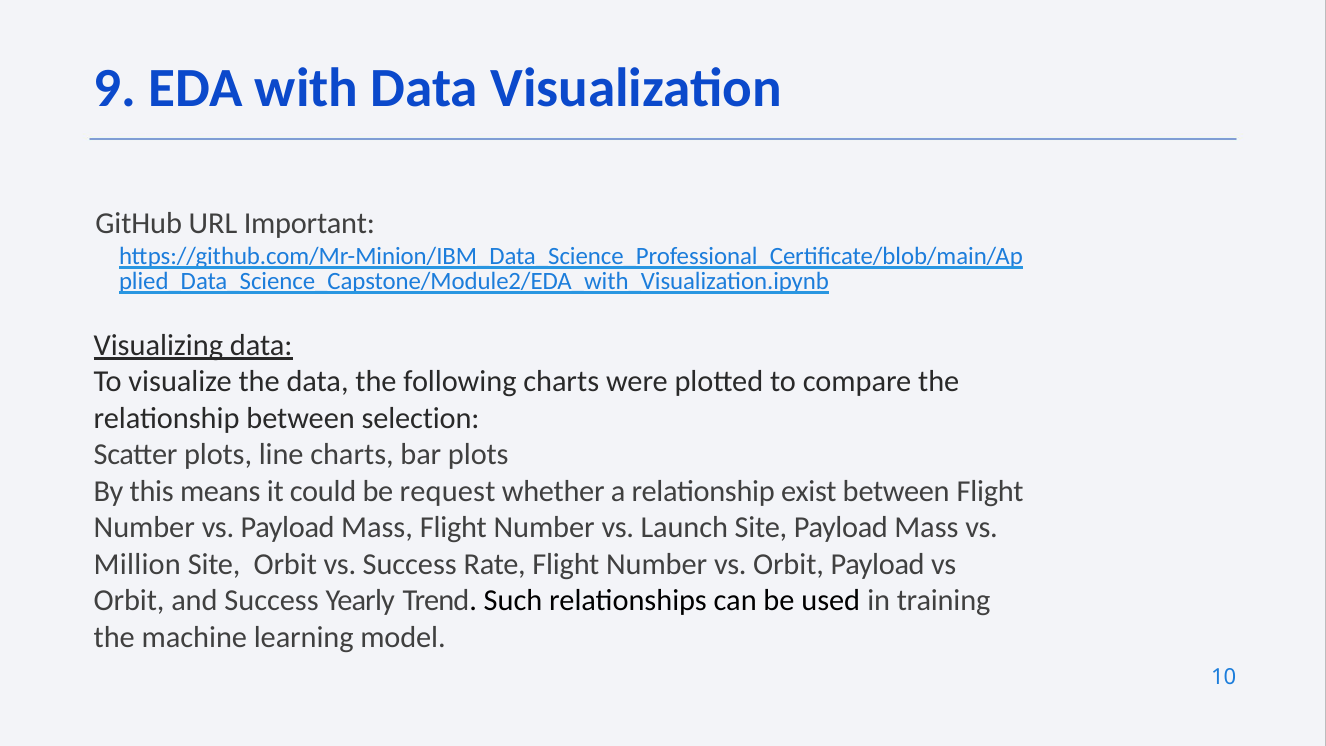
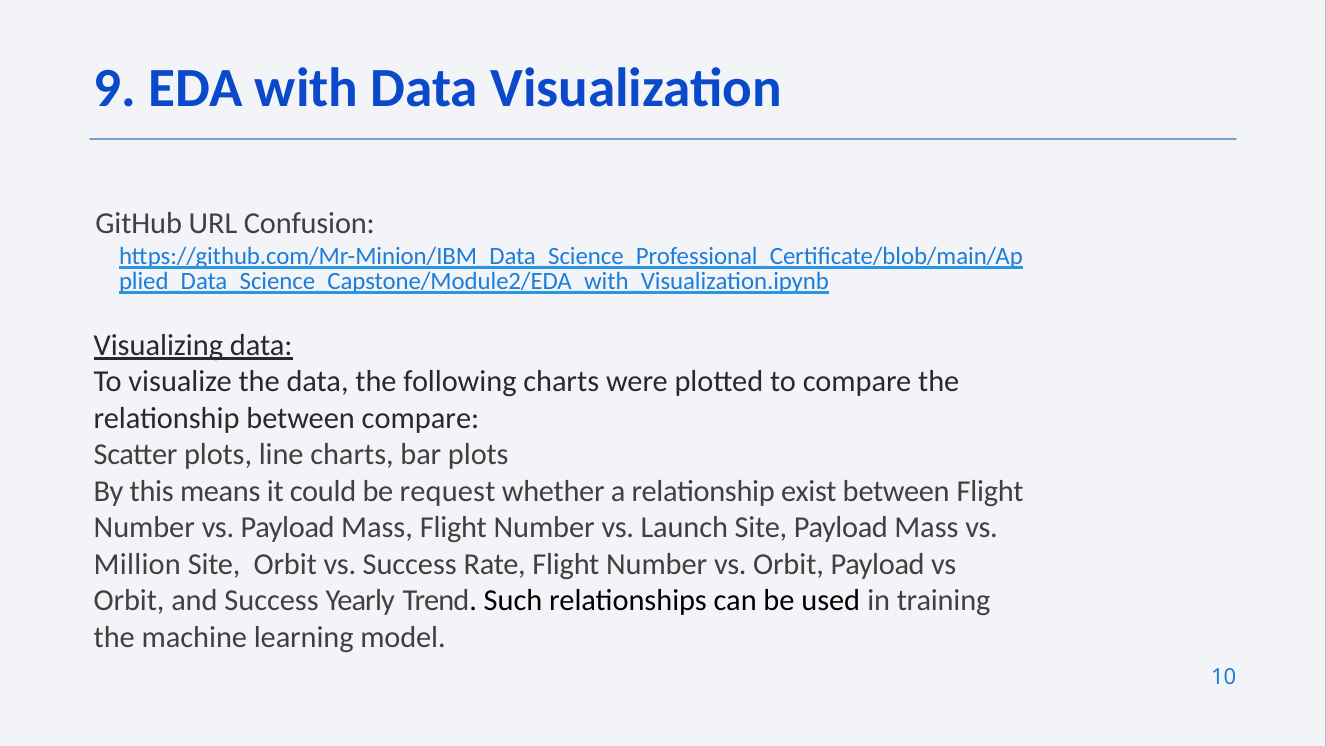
Important: Important -> Confusion
between selection: selection -> compare
